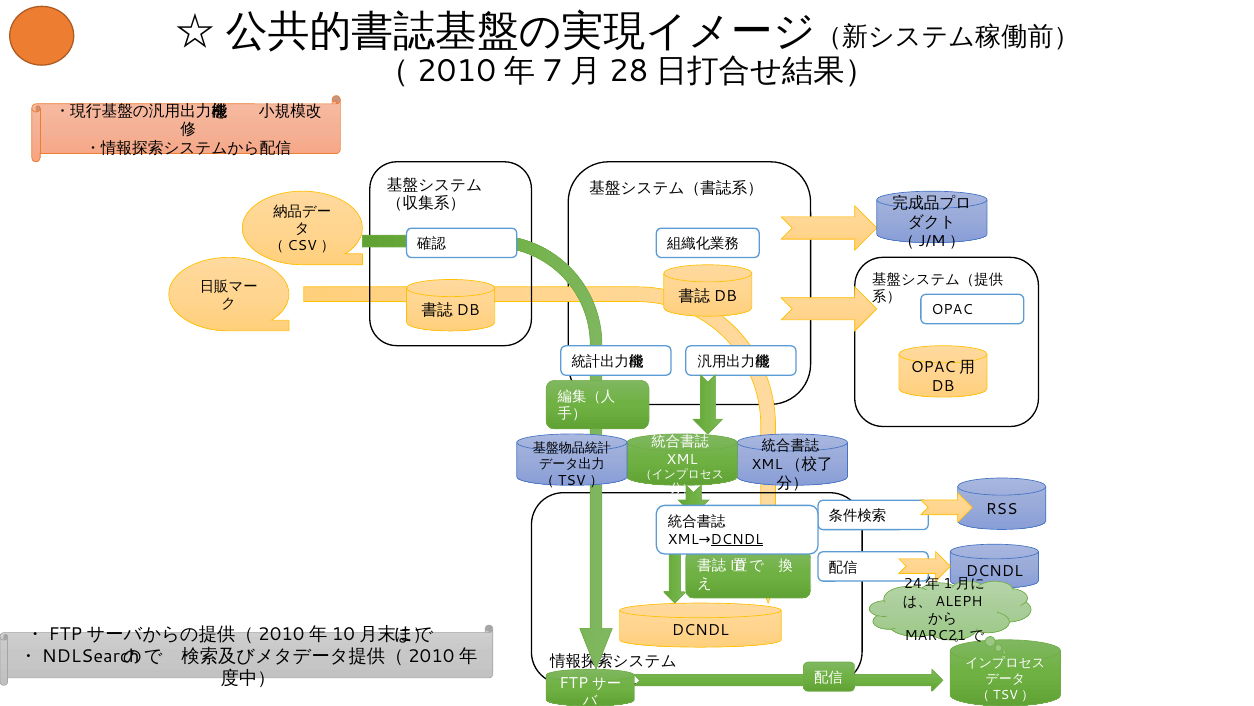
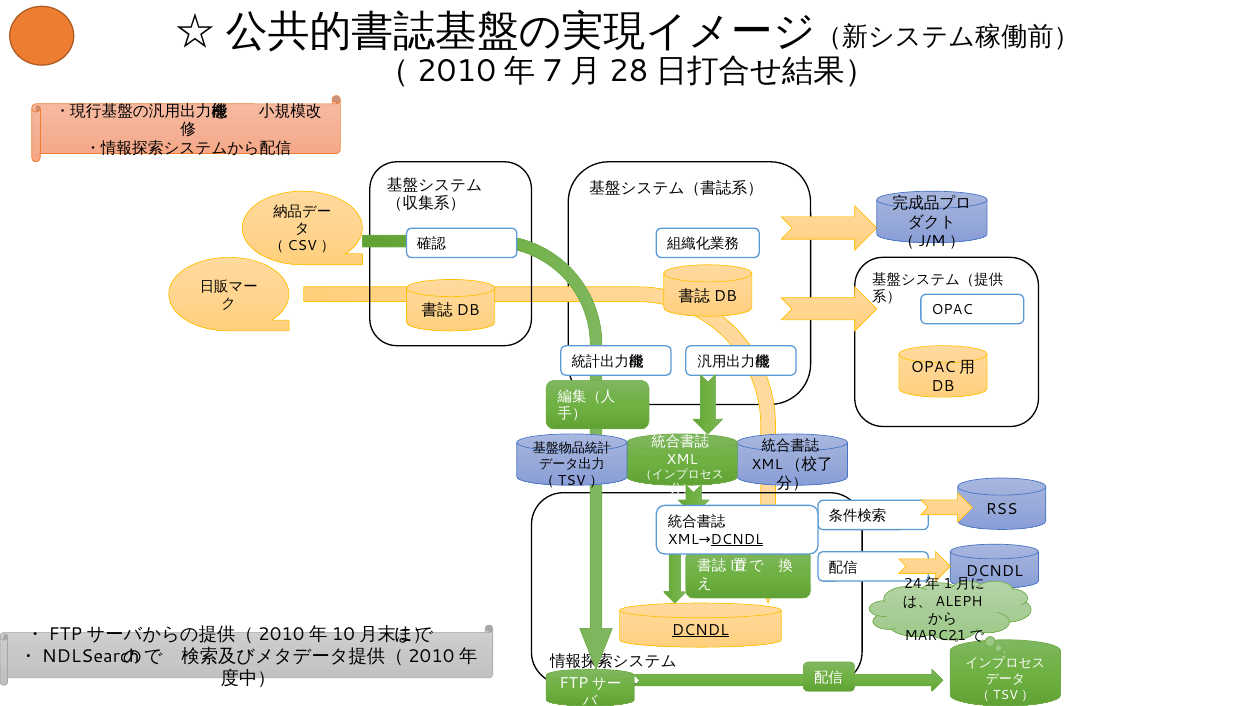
DCNDL at (700, 629) underline: none -> present
